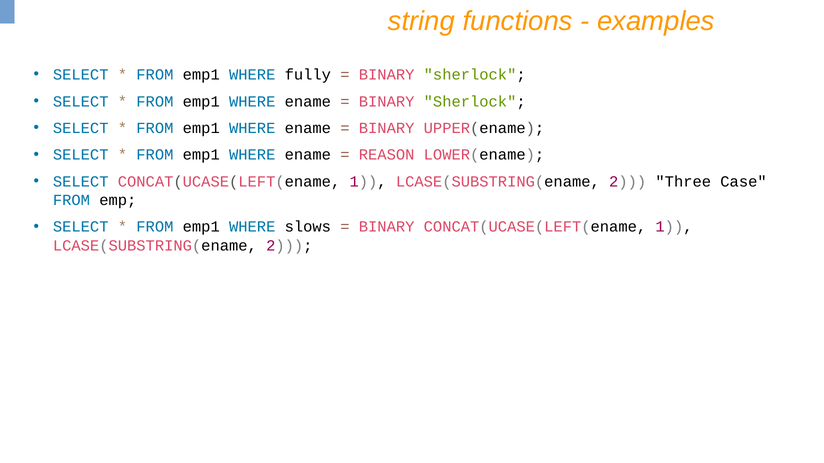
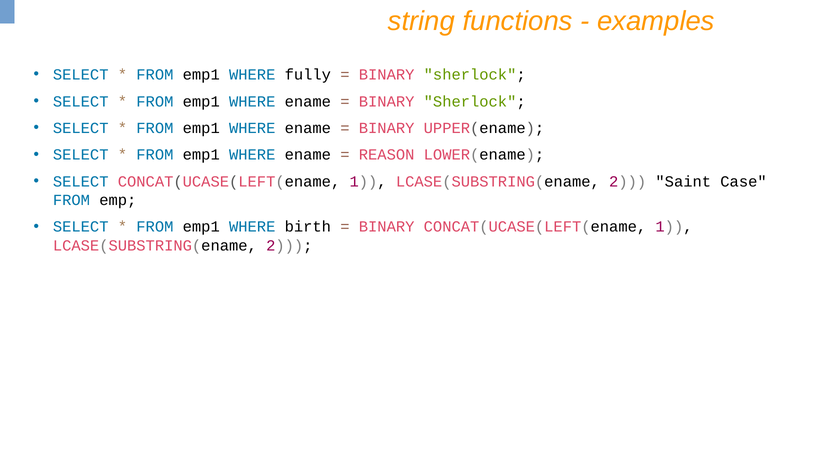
Three: Three -> Saint
slows: slows -> birth
